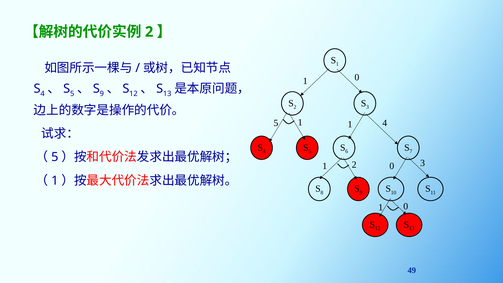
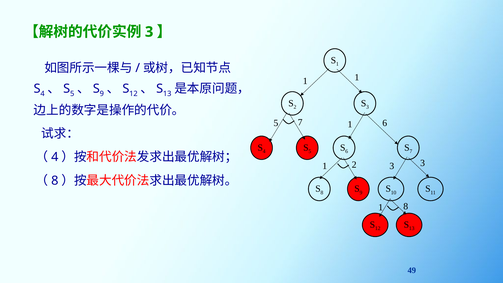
2 at (149, 32): 2 -> 3
0 at (357, 77): 0 -> 1
5 1: 1 -> 7
1 4: 4 -> 6
5 at (55, 157): 5 -> 4
2 0: 0 -> 3
1 at (55, 181): 1 -> 8
0 at (406, 206): 0 -> 8
